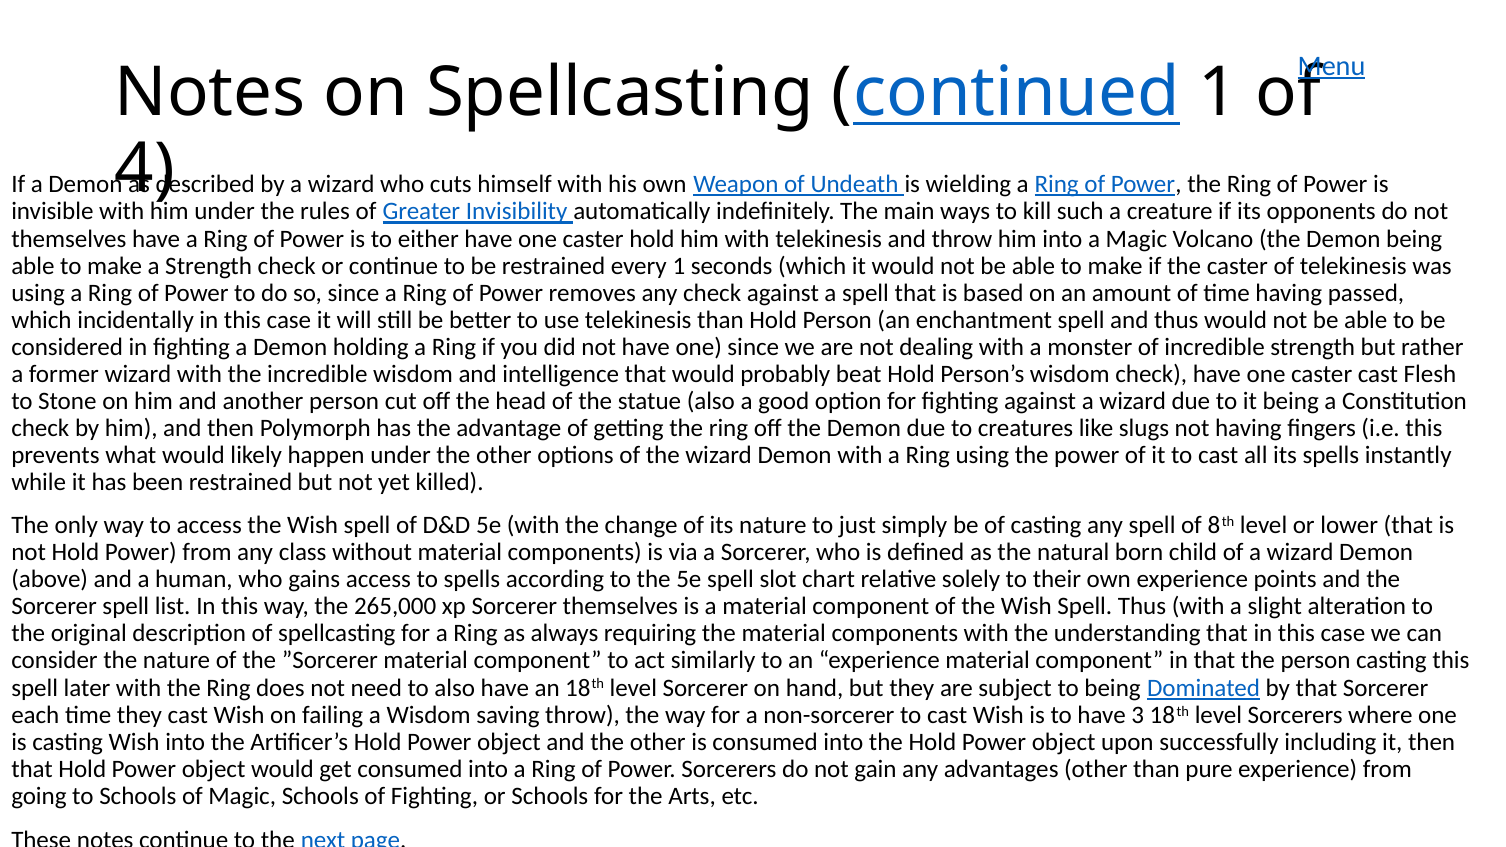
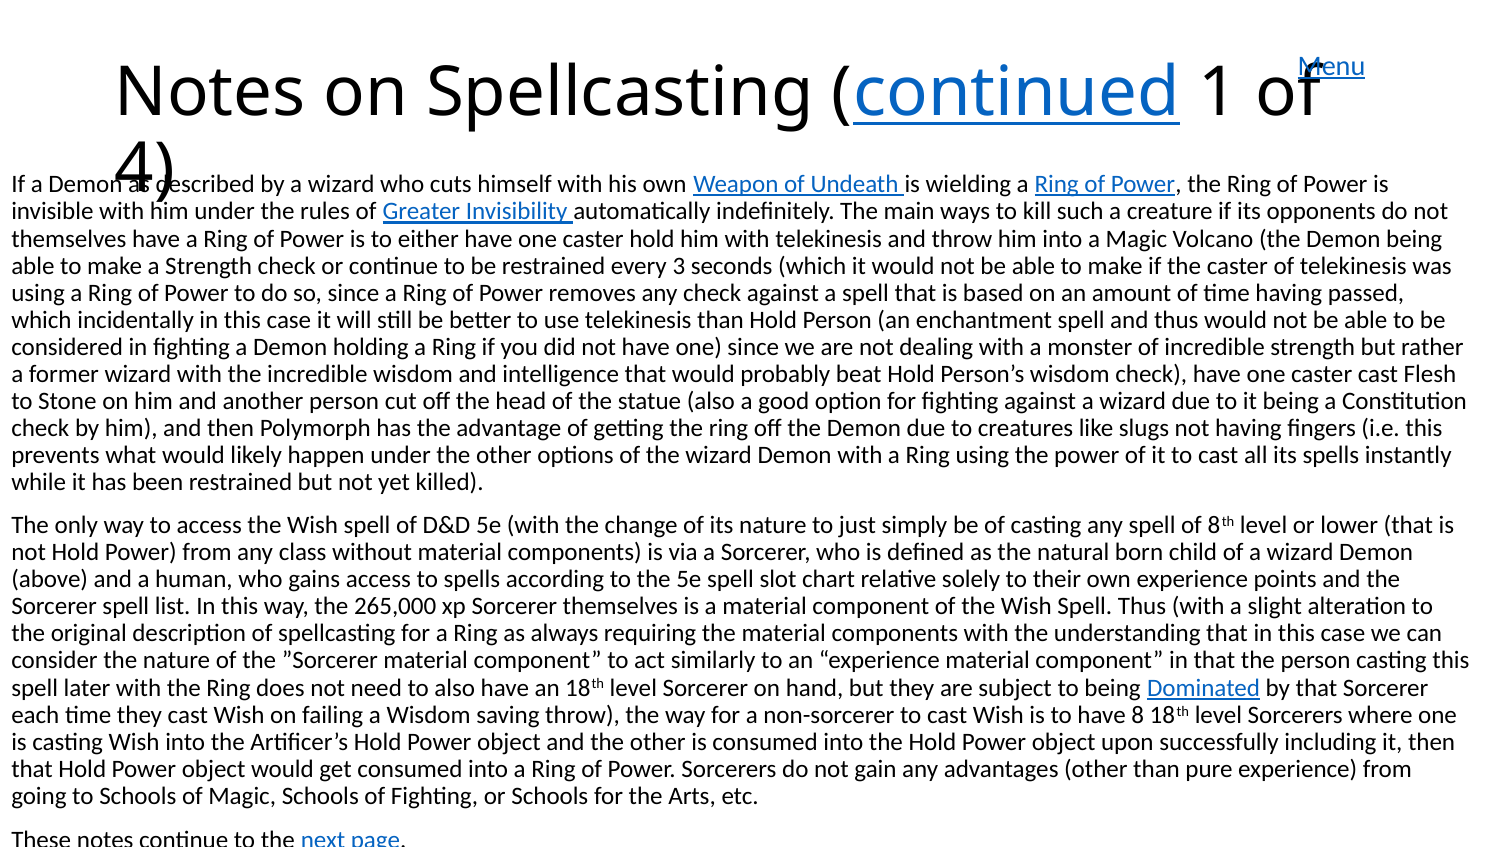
every 1: 1 -> 3
3: 3 -> 8
